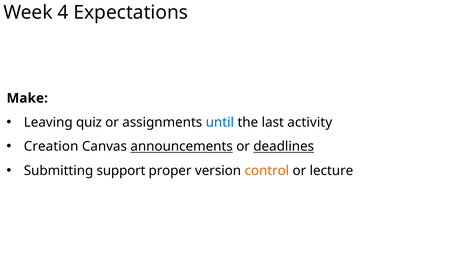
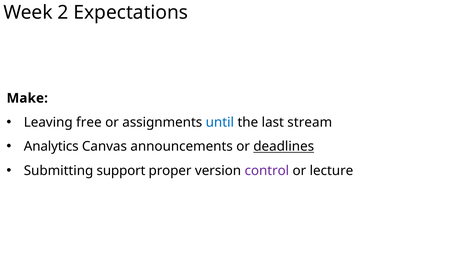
4: 4 -> 2
quiz: quiz -> free
activity: activity -> stream
Creation: Creation -> Analytics
announcements underline: present -> none
control colour: orange -> purple
